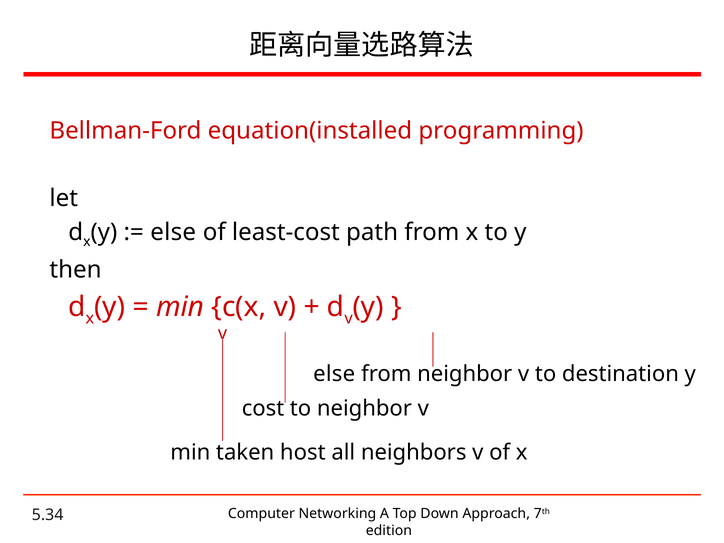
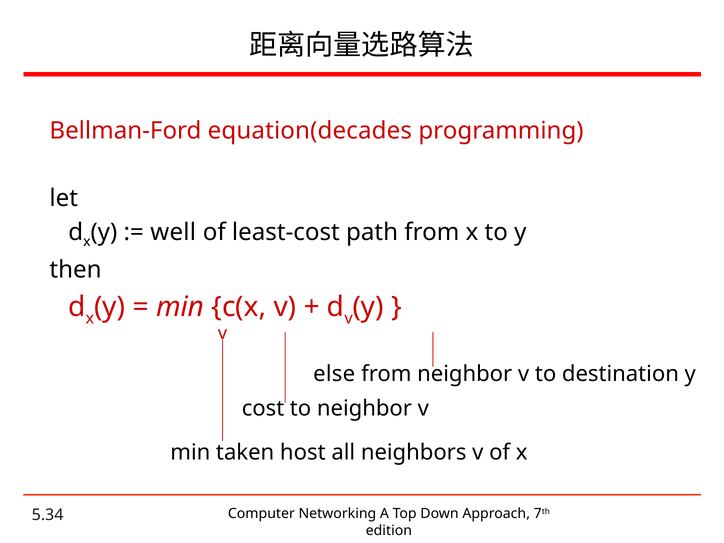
equation(installed: equation(installed -> equation(decades
else at (173, 232): else -> well
